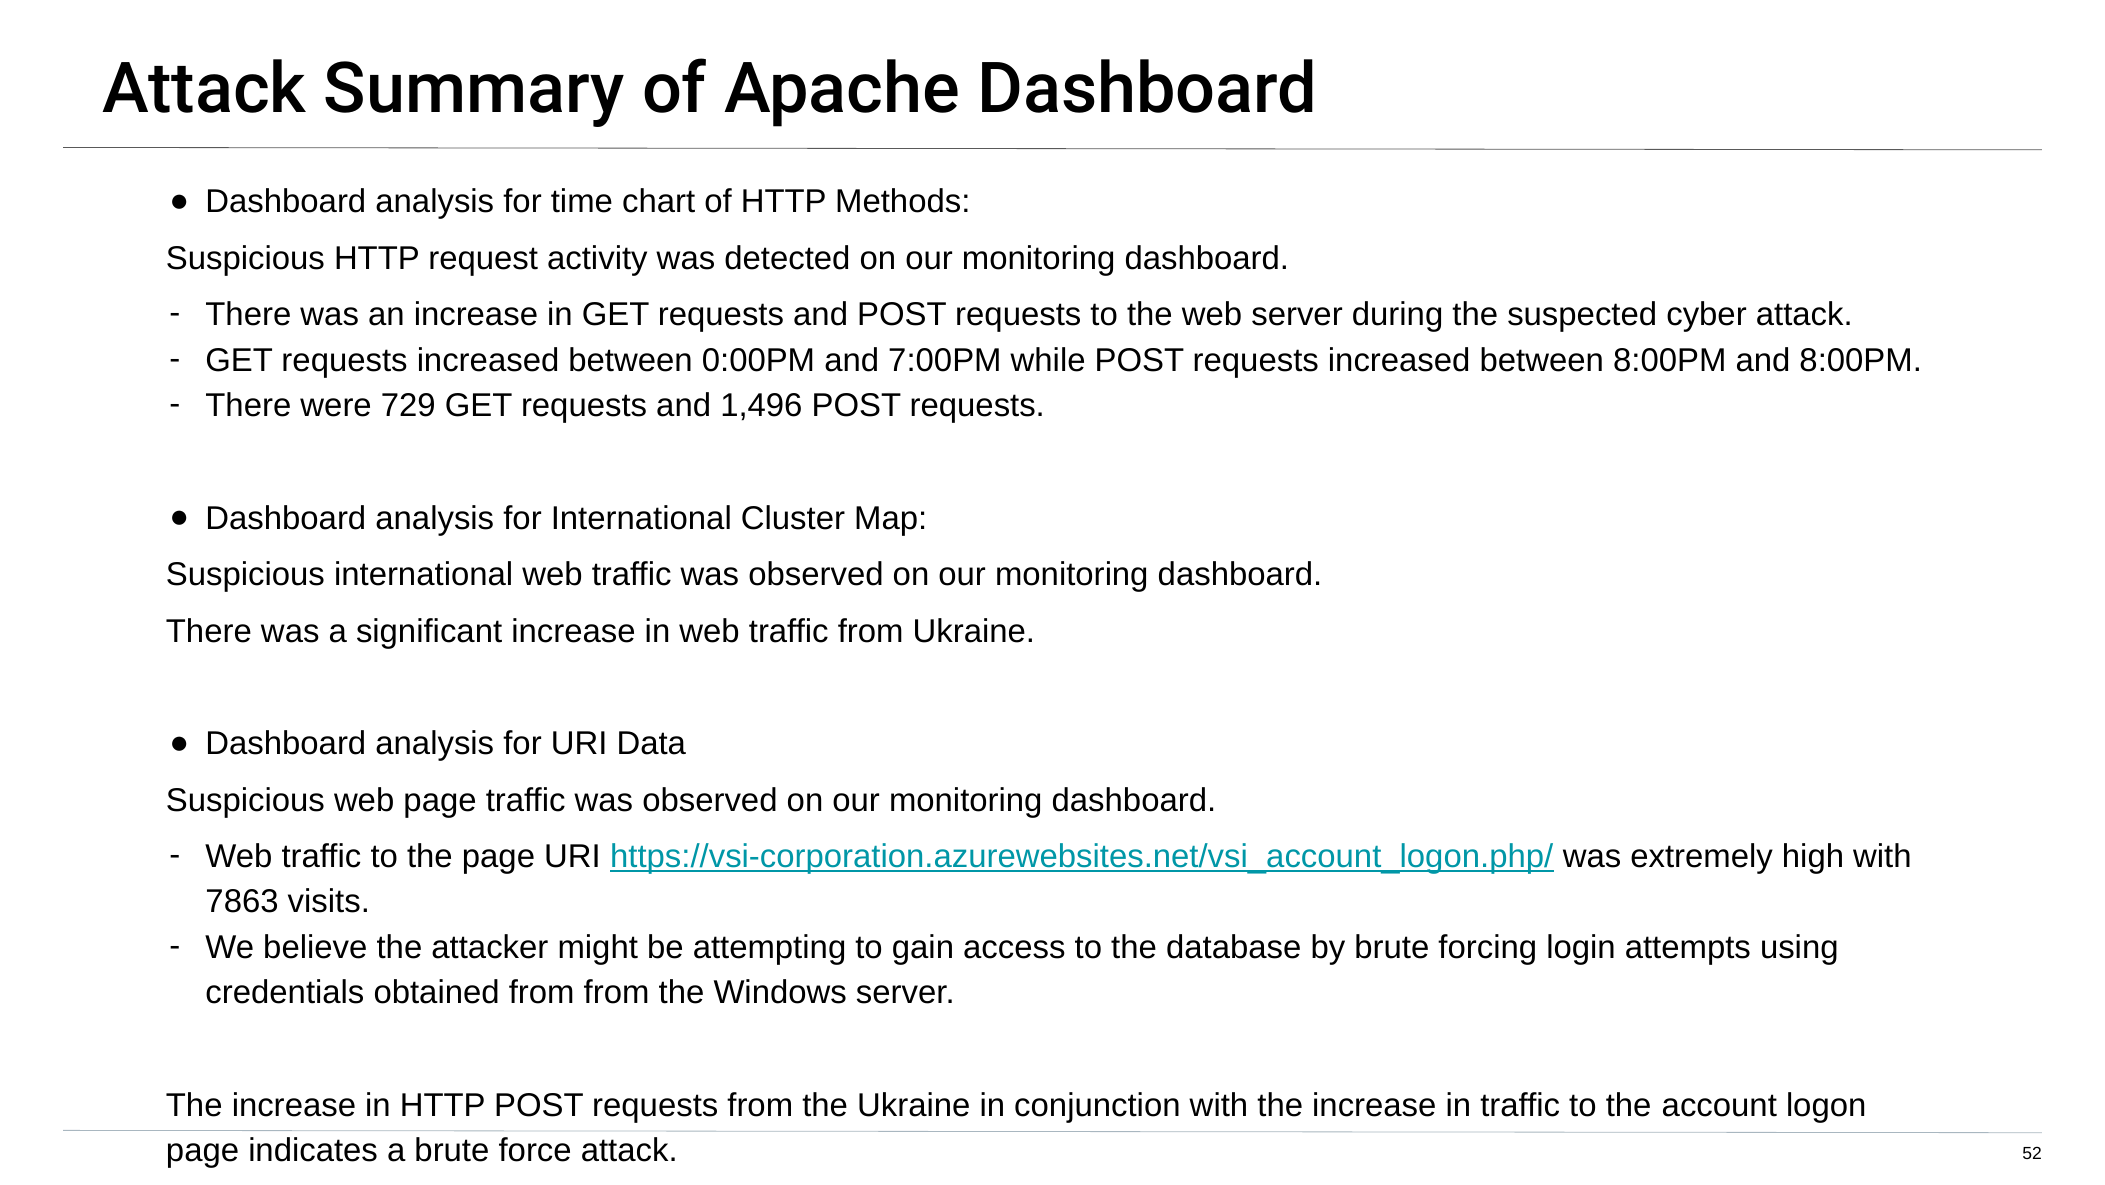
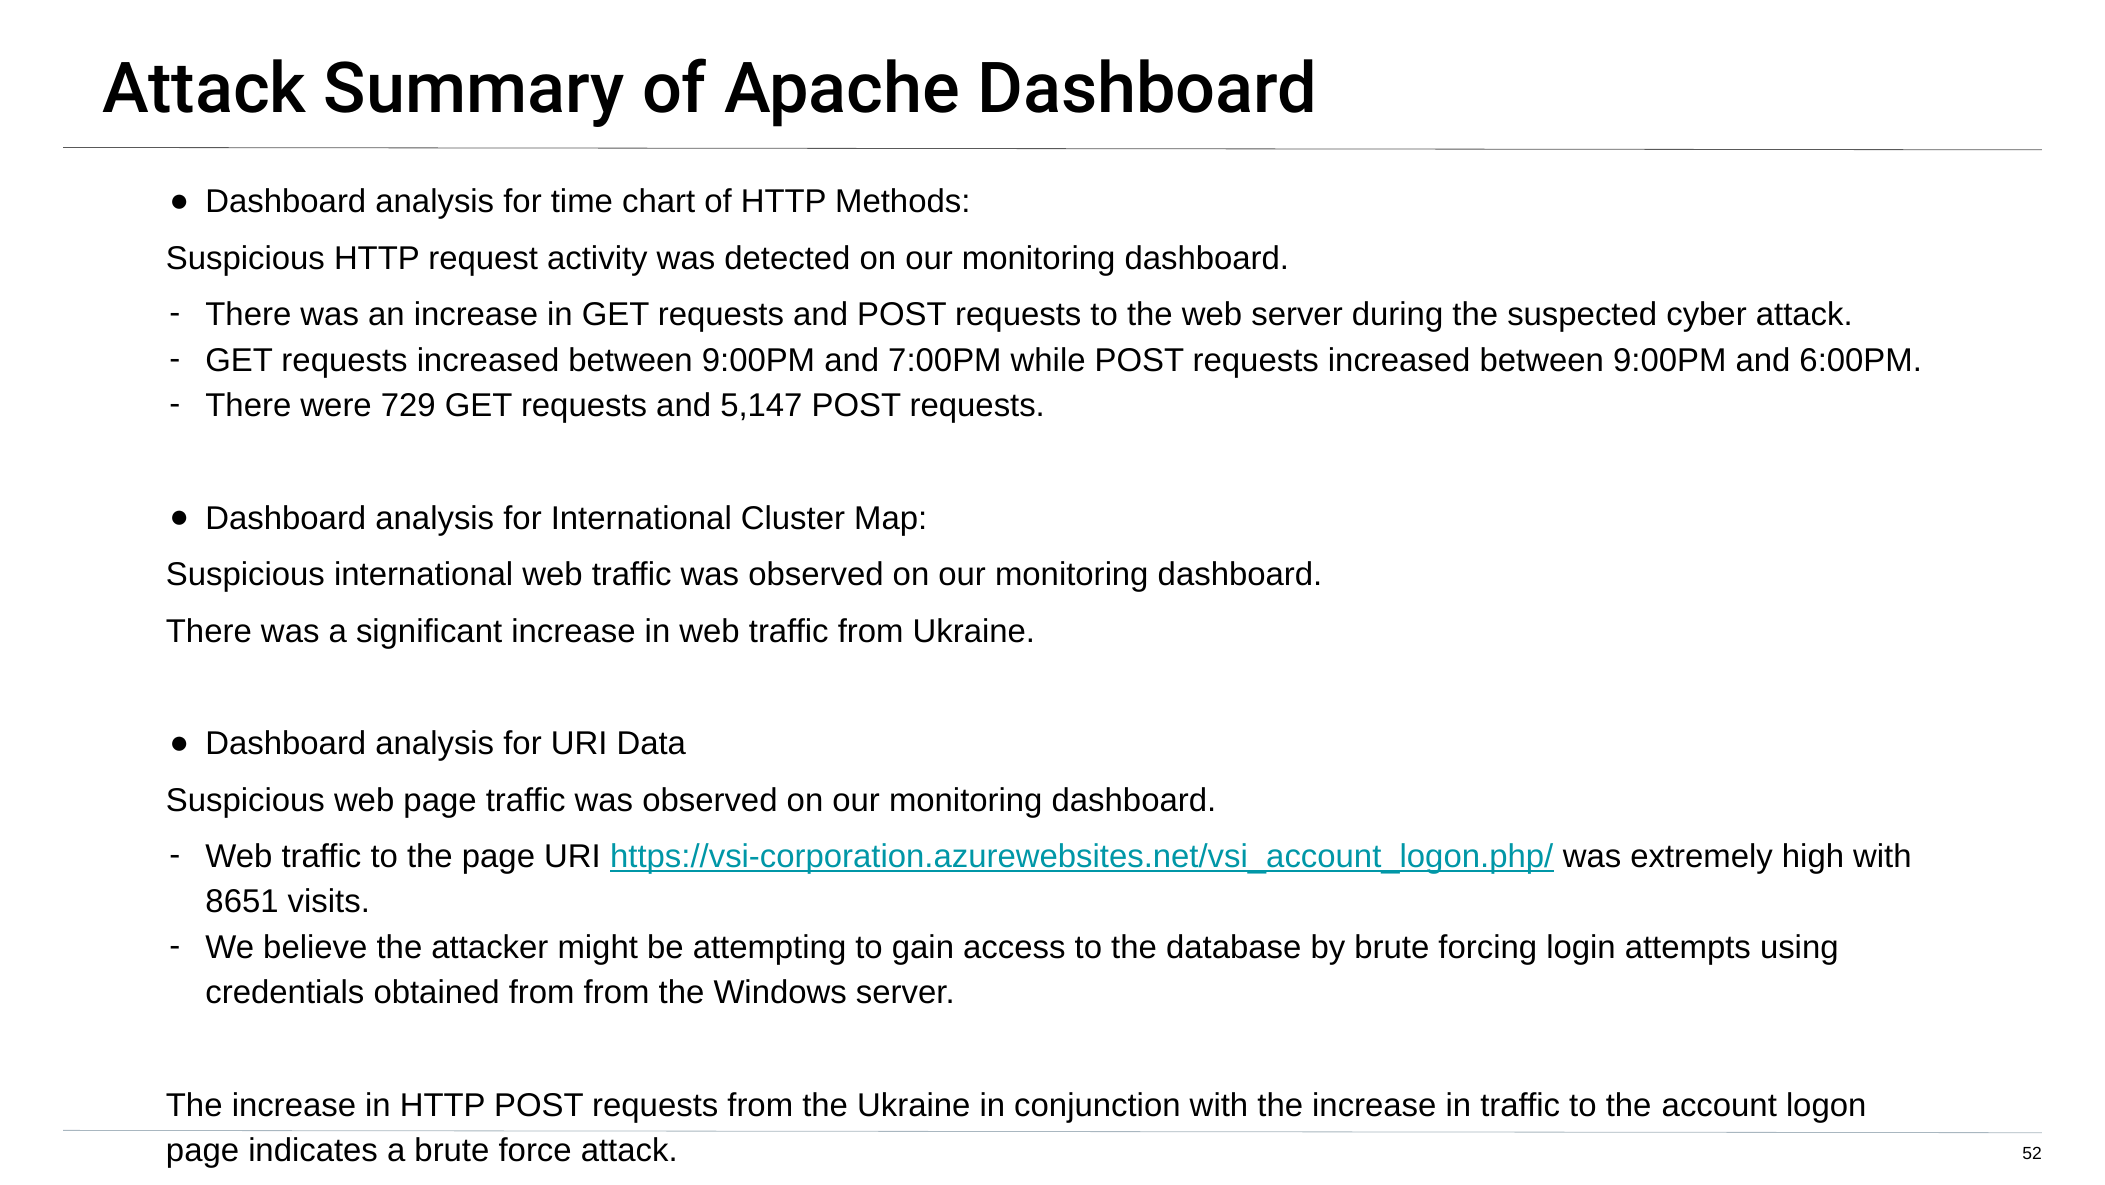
0:00PM at (759, 360): 0:00PM -> 9:00PM
8:00PM at (1670, 360): 8:00PM -> 9:00PM
and 8:00PM: 8:00PM -> 6:00PM
1,496: 1,496 -> 5,147
7863: 7863 -> 8651
